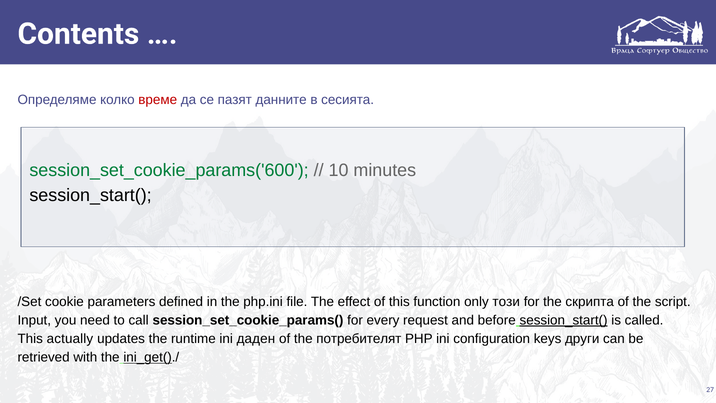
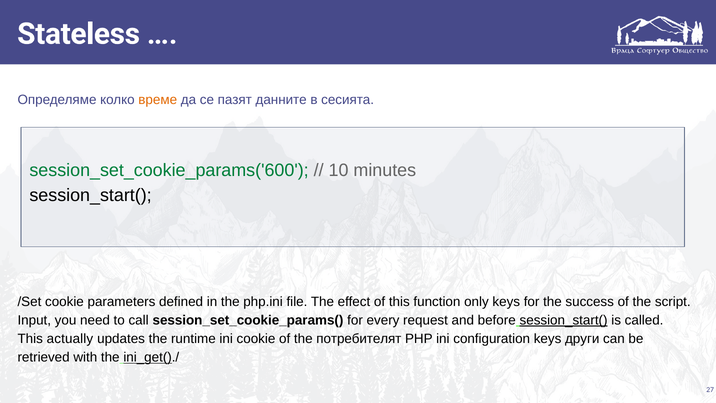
Contents: Contents -> Stateless
време colour: red -> orange
only този: този -> keys
скрипта: скрипта -> success
ini даден: даден -> cookie
